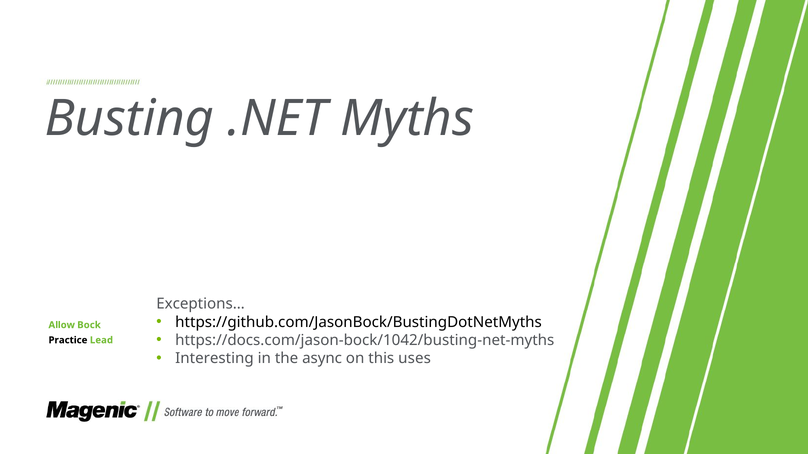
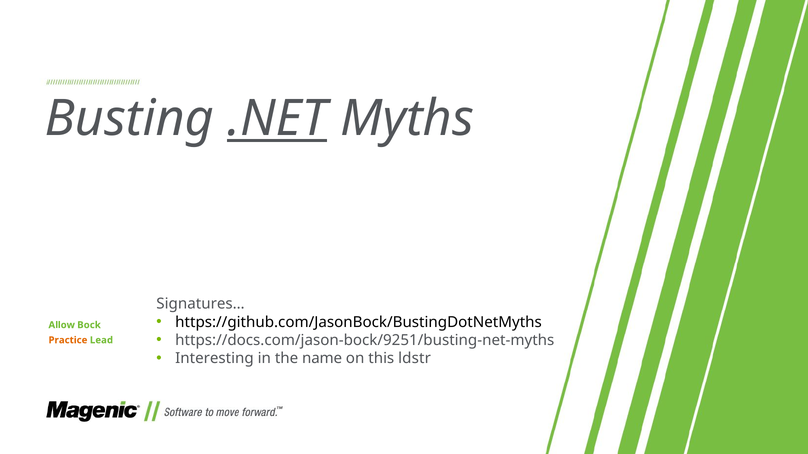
.NET underline: none -> present
Exceptions…: Exceptions… -> Signatures…
https://docs.com/jason-bock/1042/busting-net-myths: https://docs.com/jason-bock/1042/busting-net-myths -> https://docs.com/jason-bock/9251/busting-net-myths
Practice colour: black -> orange
async: async -> name
uses: uses -> ldstr
